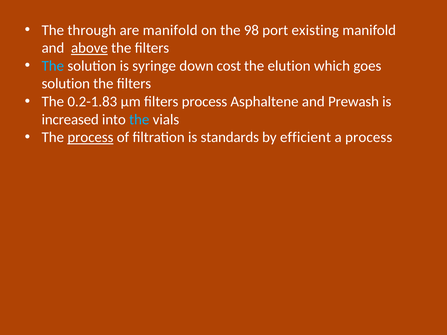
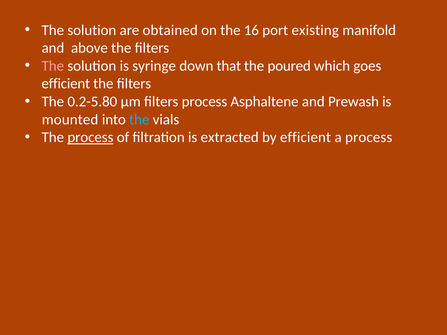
through at (92, 30): through -> solution
are manifold: manifold -> obtained
98: 98 -> 16
above underline: present -> none
The at (53, 66) colour: light blue -> pink
cost: cost -> that
elution: elution -> poured
solution at (66, 84): solution -> efficient
0.2-1.83: 0.2-1.83 -> 0.2-5.80
increased: increased -> mounted
standards: standards -> extracted
